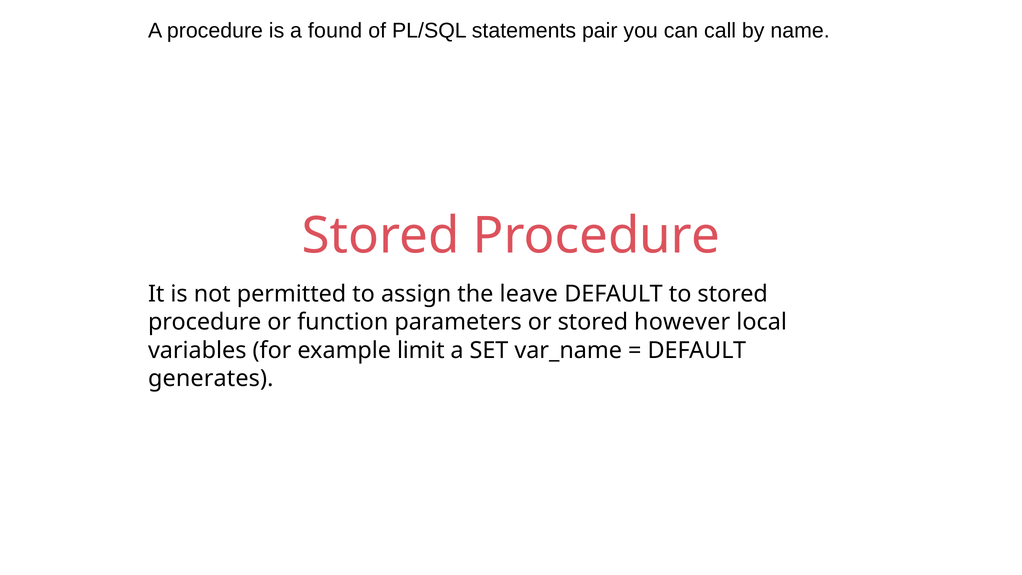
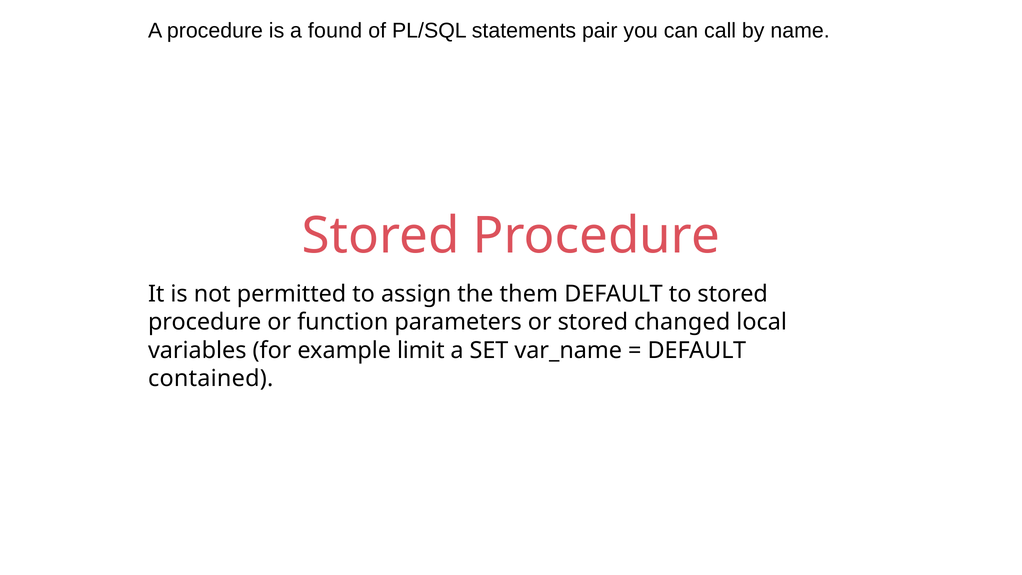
leave: leave -> them
however: however -> changed
generates: generates -> contained
